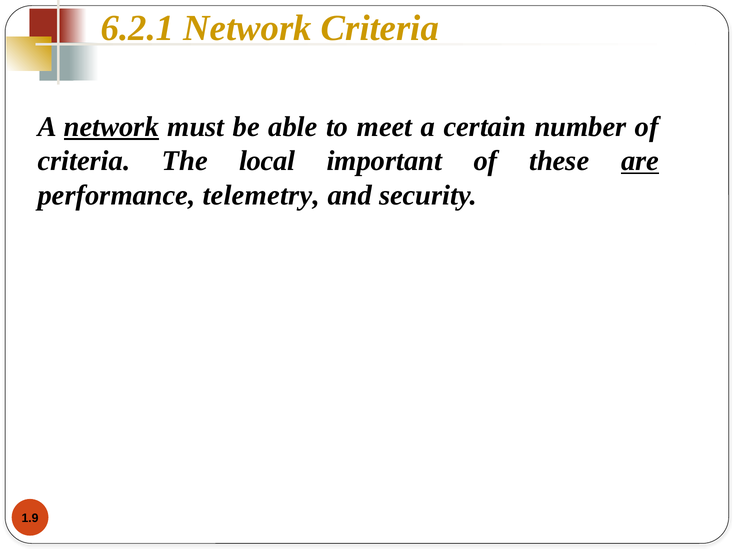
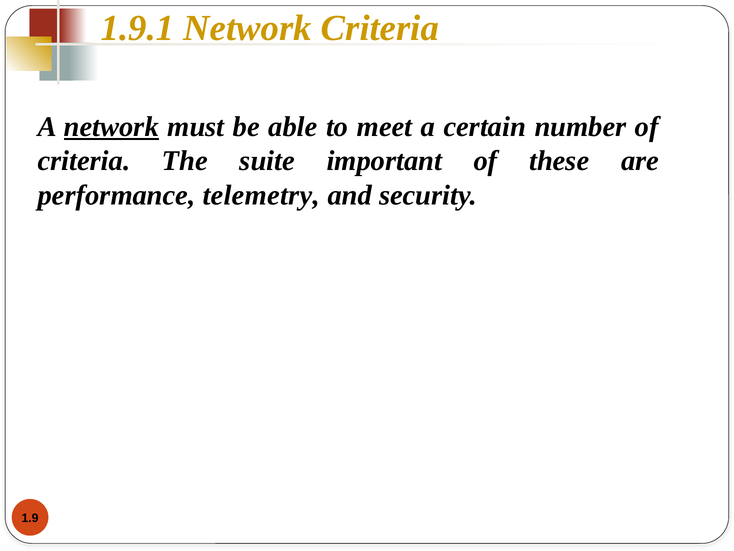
6.2.1: 6.2.1 -> 1.9.1
local: local -> suite
are underline: present -> none
